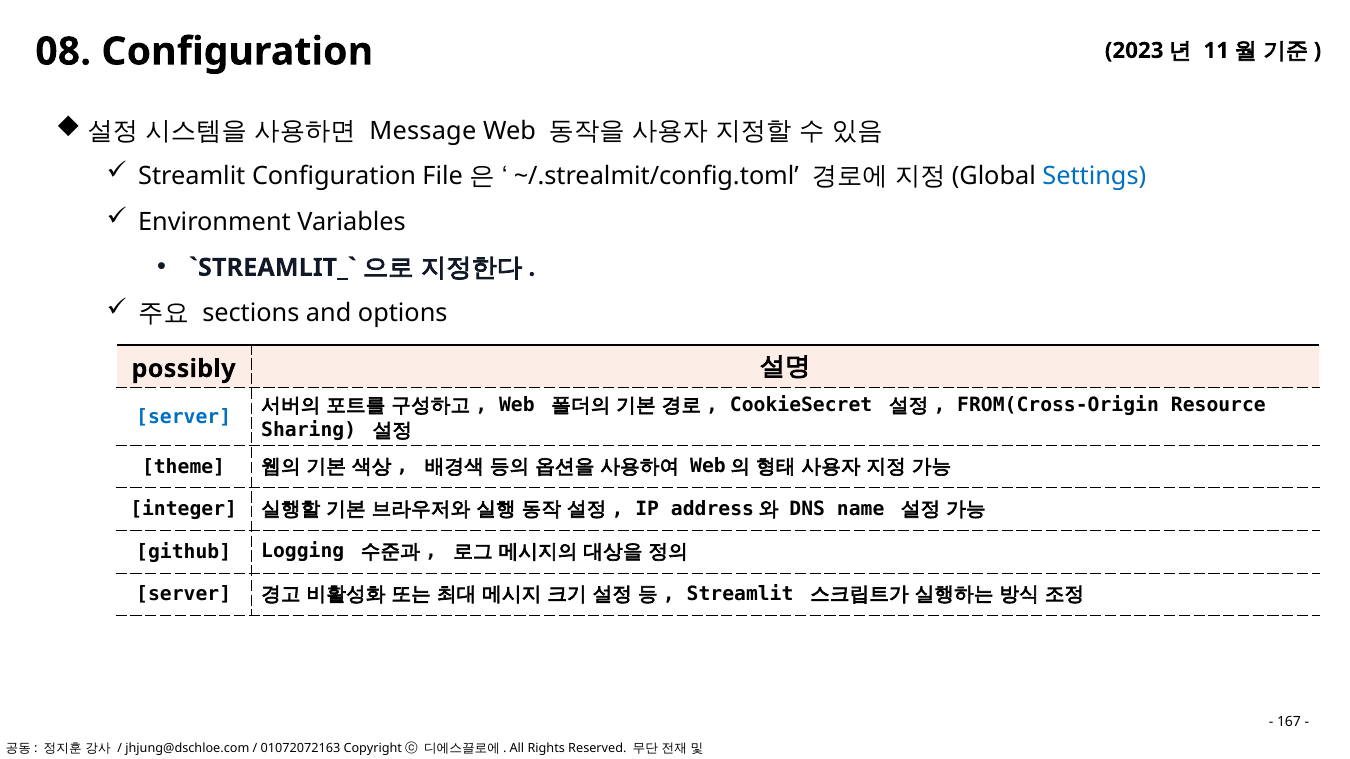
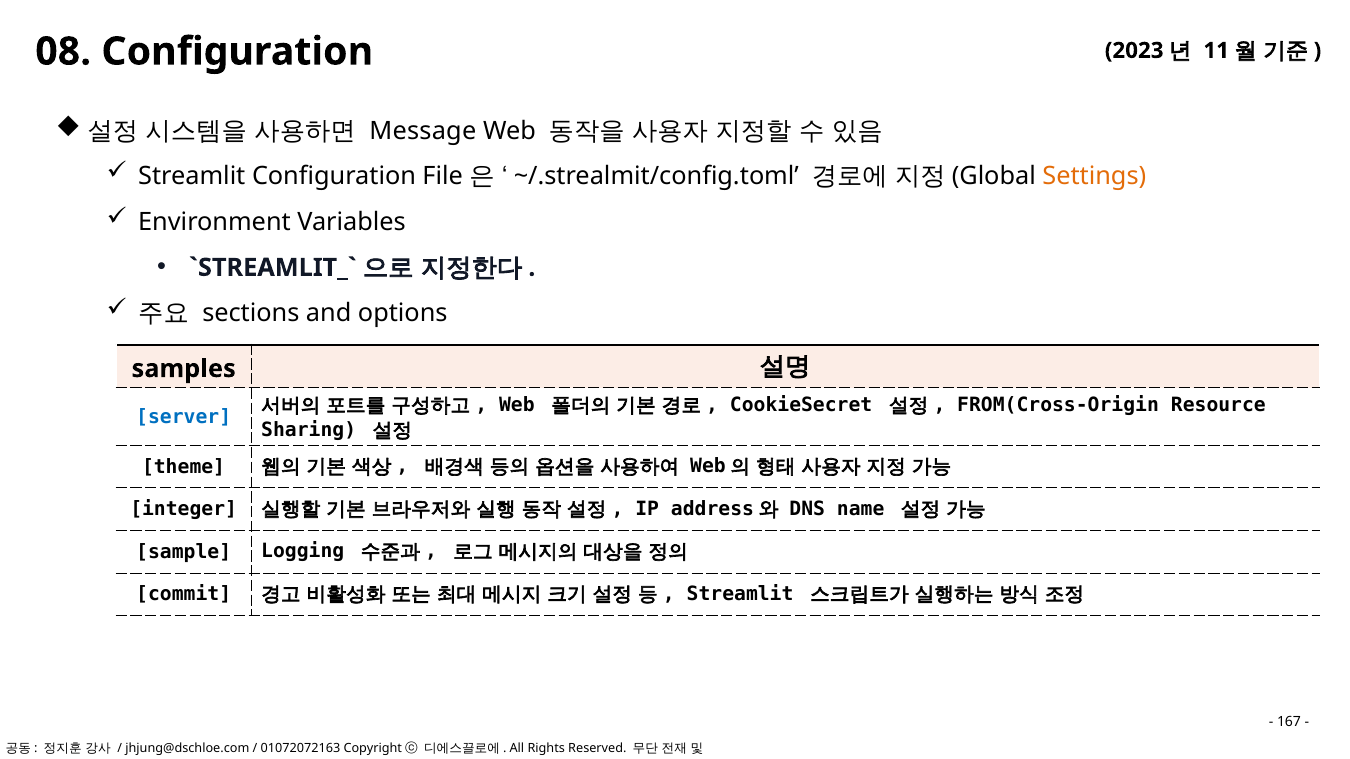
Settings colour: blue -> orange
possibly: possibly -> samples
github: github -> sample
server at (184, 595): server -> commit
